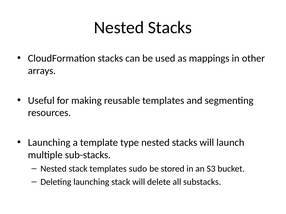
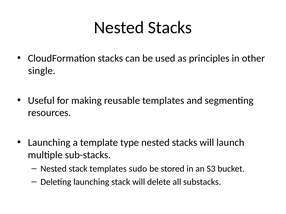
mappings: mappings -> principles
arrays: arrays -> single
